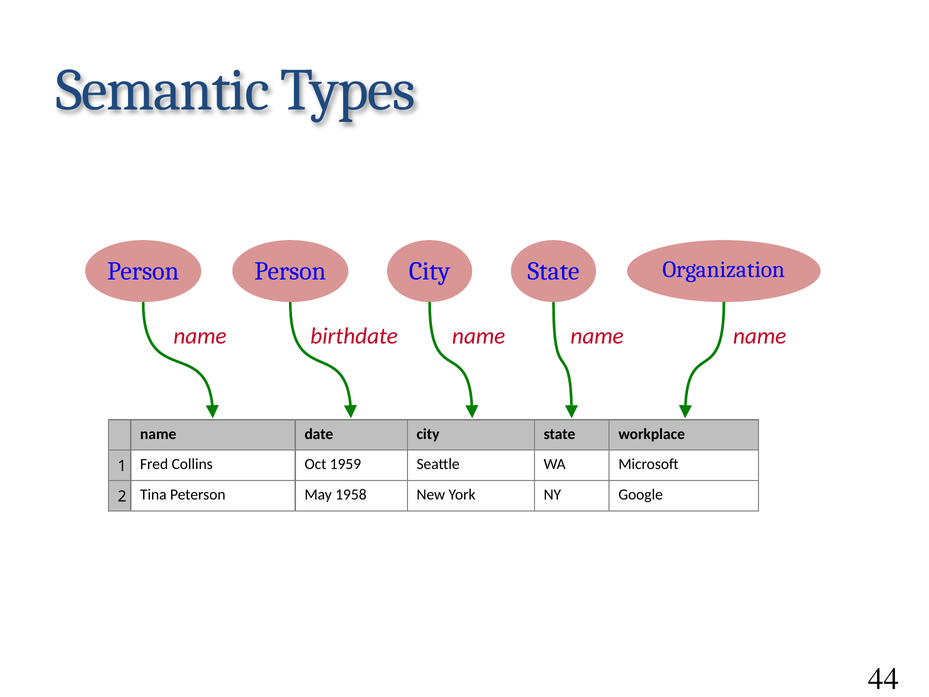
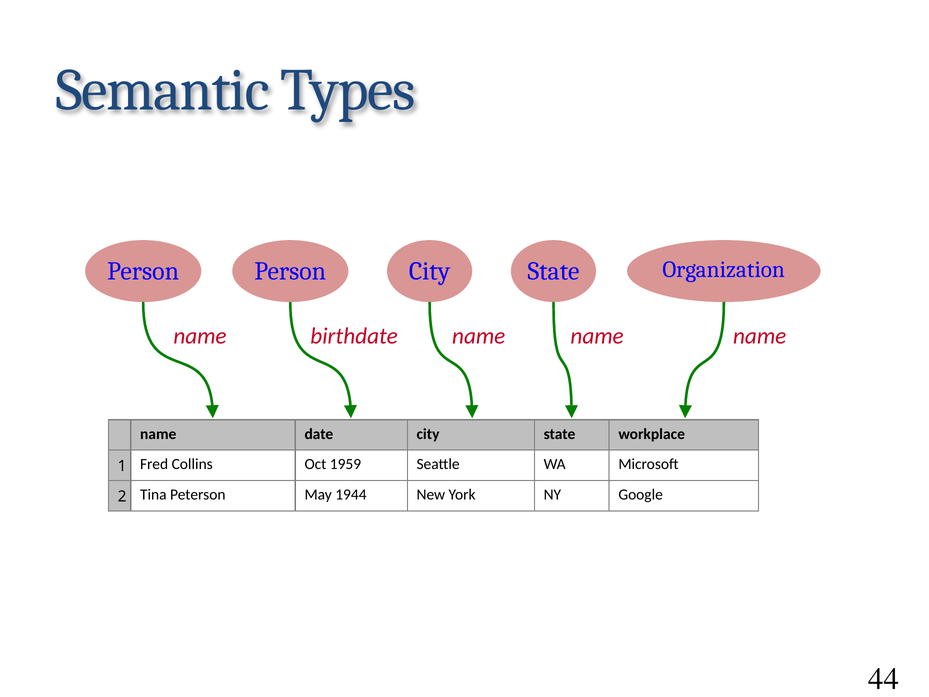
1958: 1958 -> 1944
